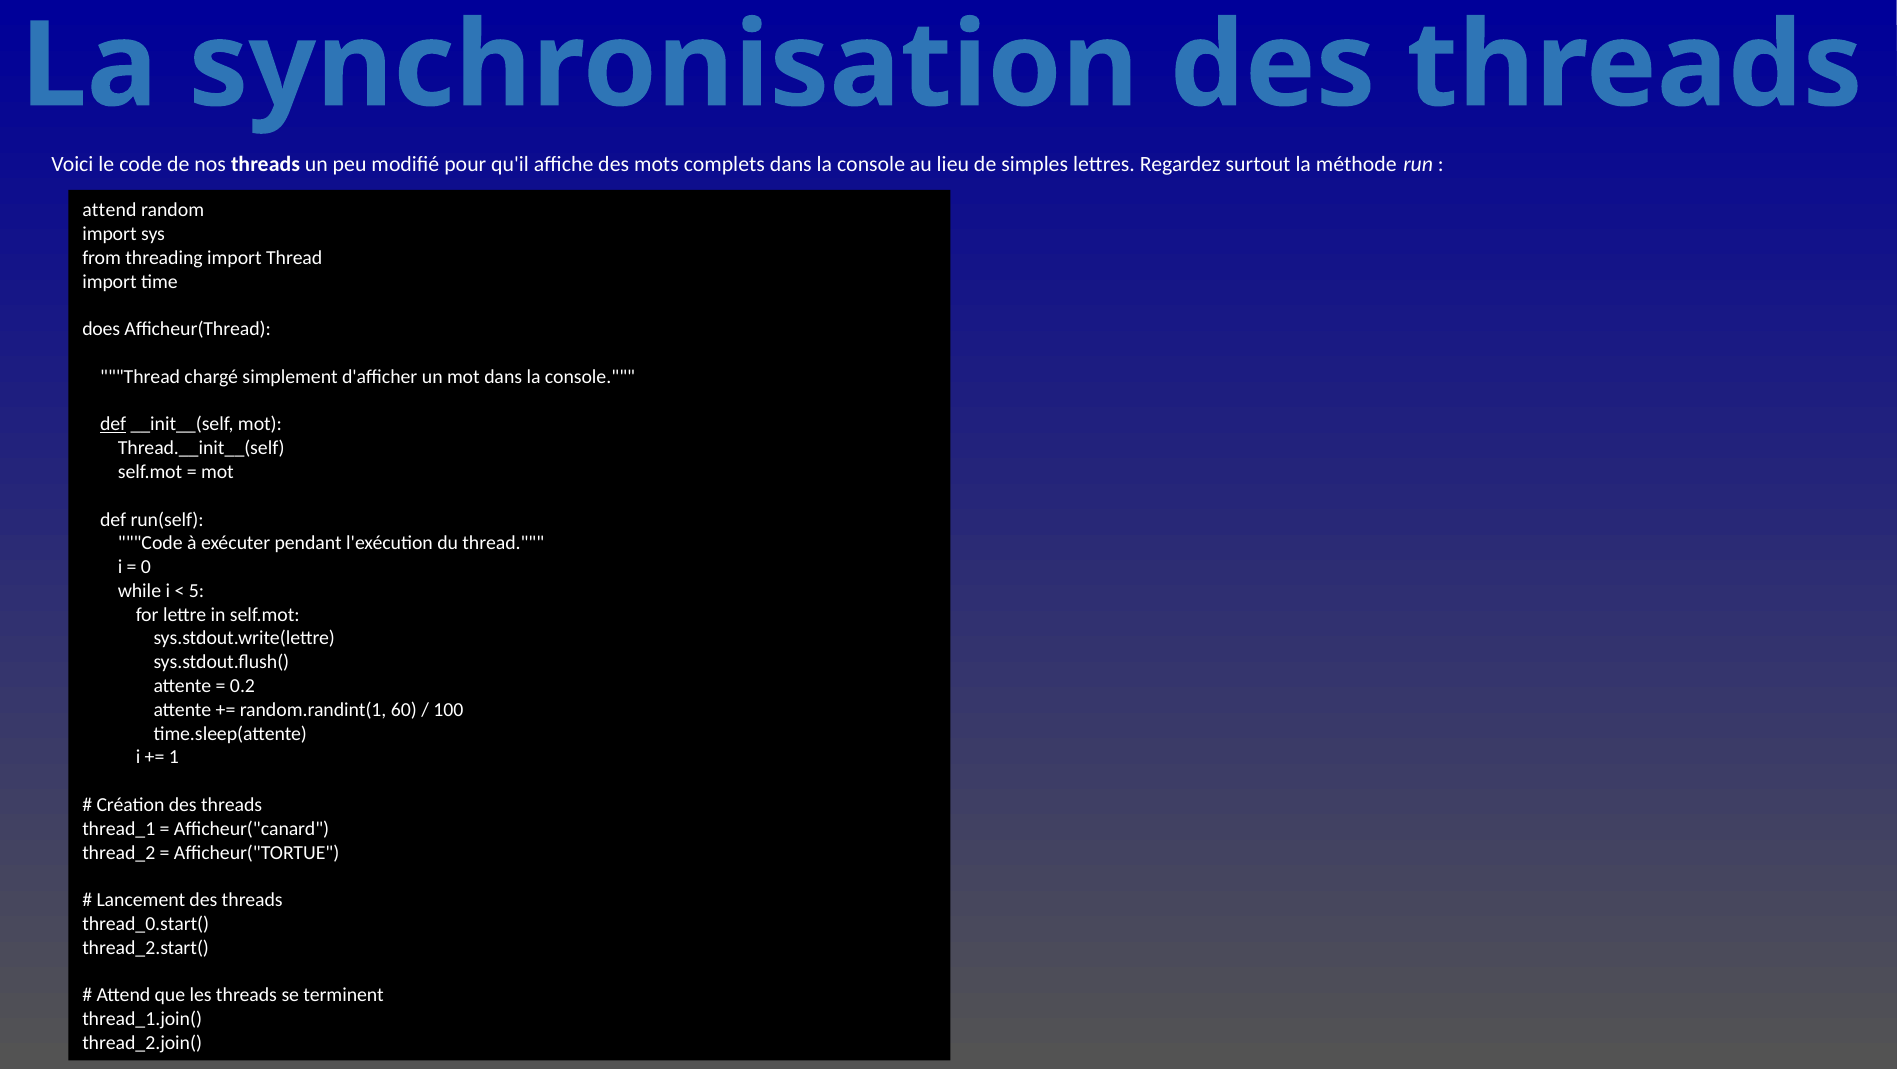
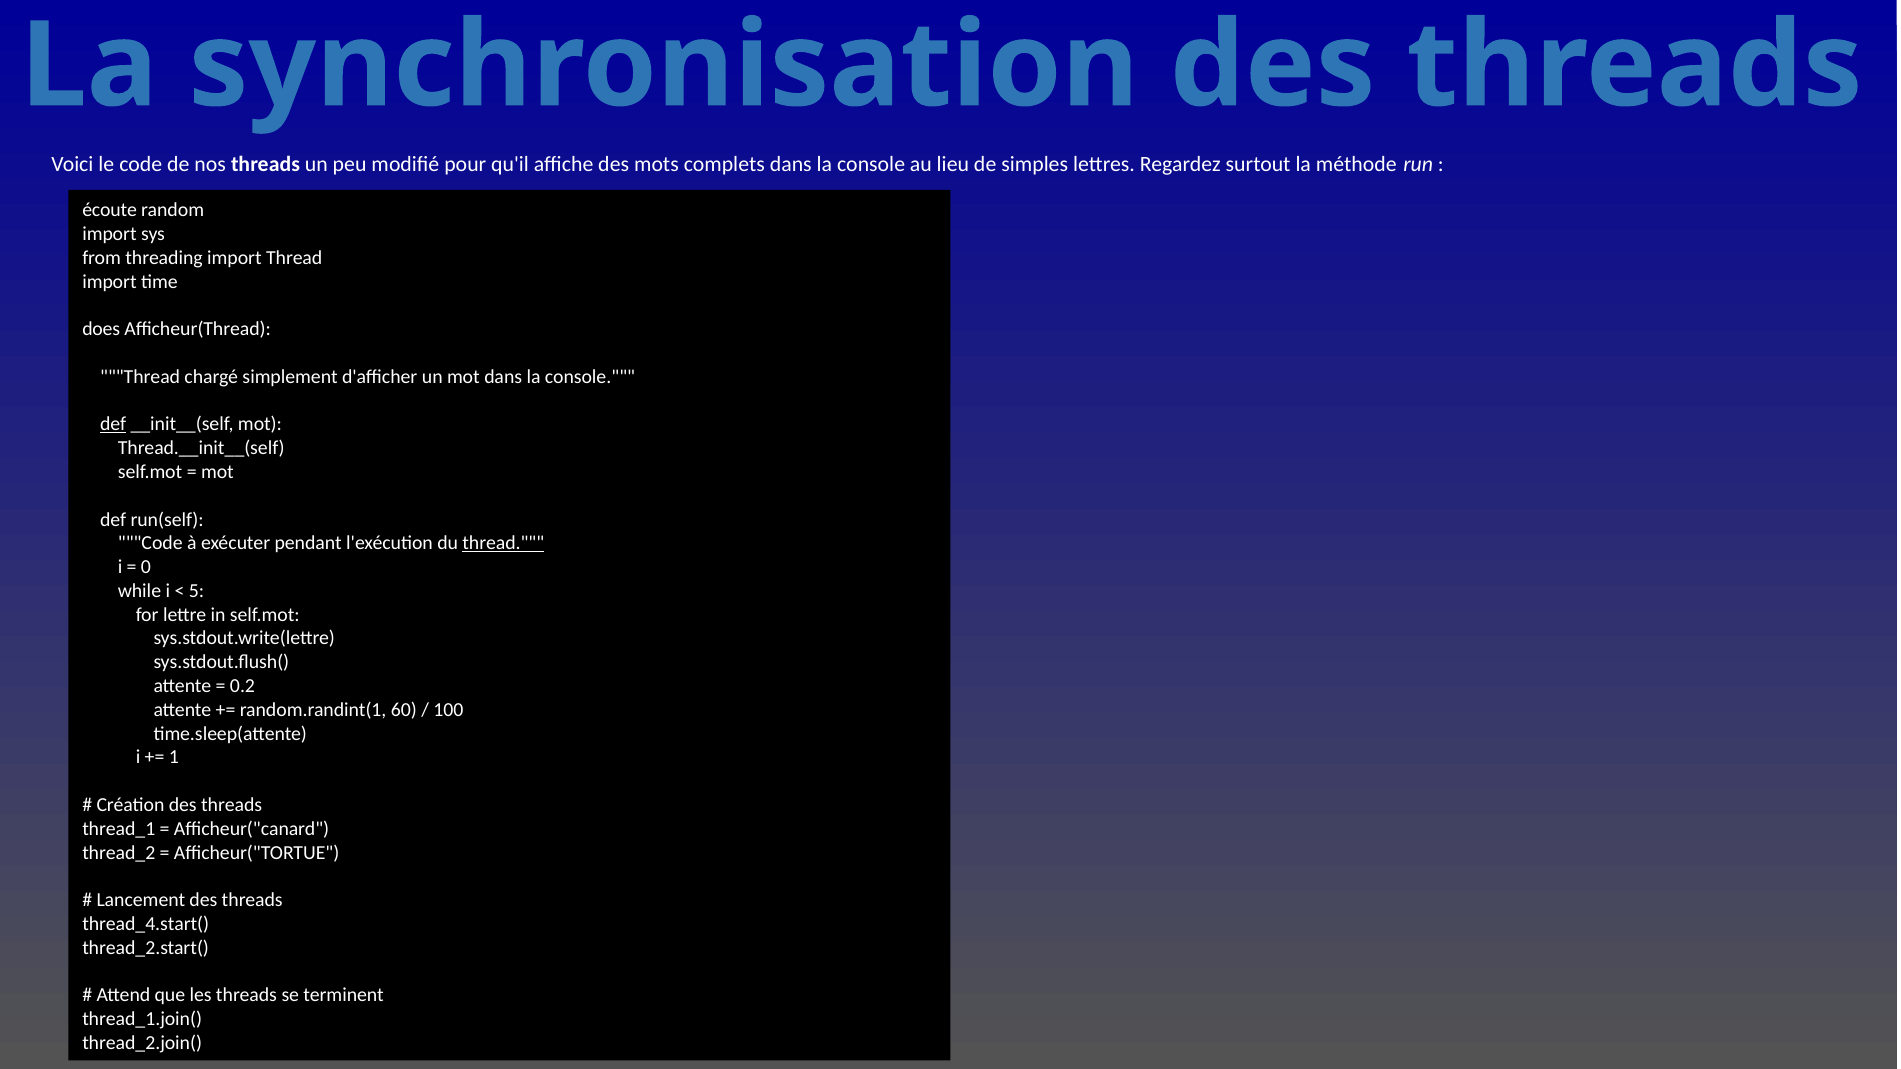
attend at (109, 210): attend -> écoute
thread at (503, 543) underline: none -> present
thread_0.start(: thread_0.start( -> thread_4.start(
